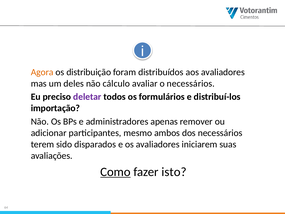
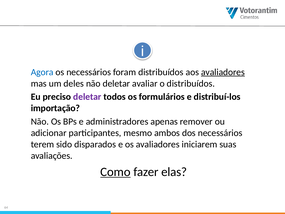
Agora colour: orange -> blue
os distribuição: distribuição -> necessários
avaliadores at (223, 72) underline: none -> present
não cálculo: cálculo -> deletar
o necessários: necessários -> distribuídos
isto: isto -> elas
